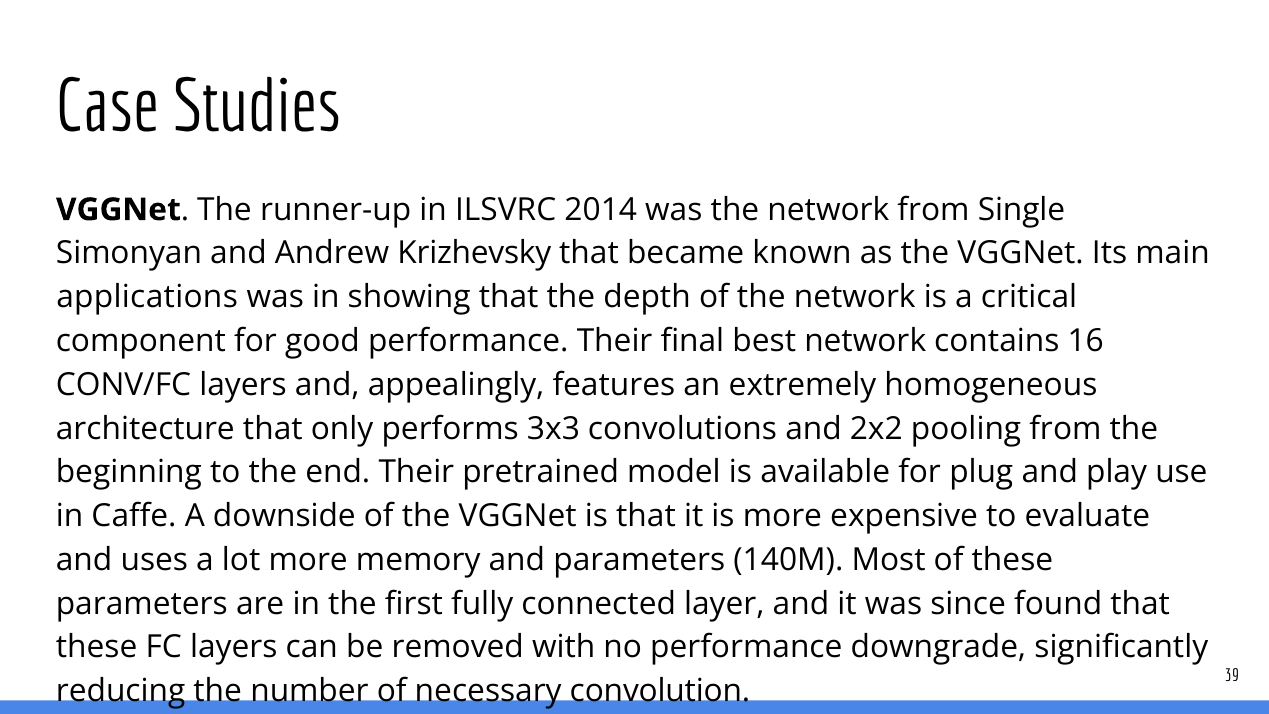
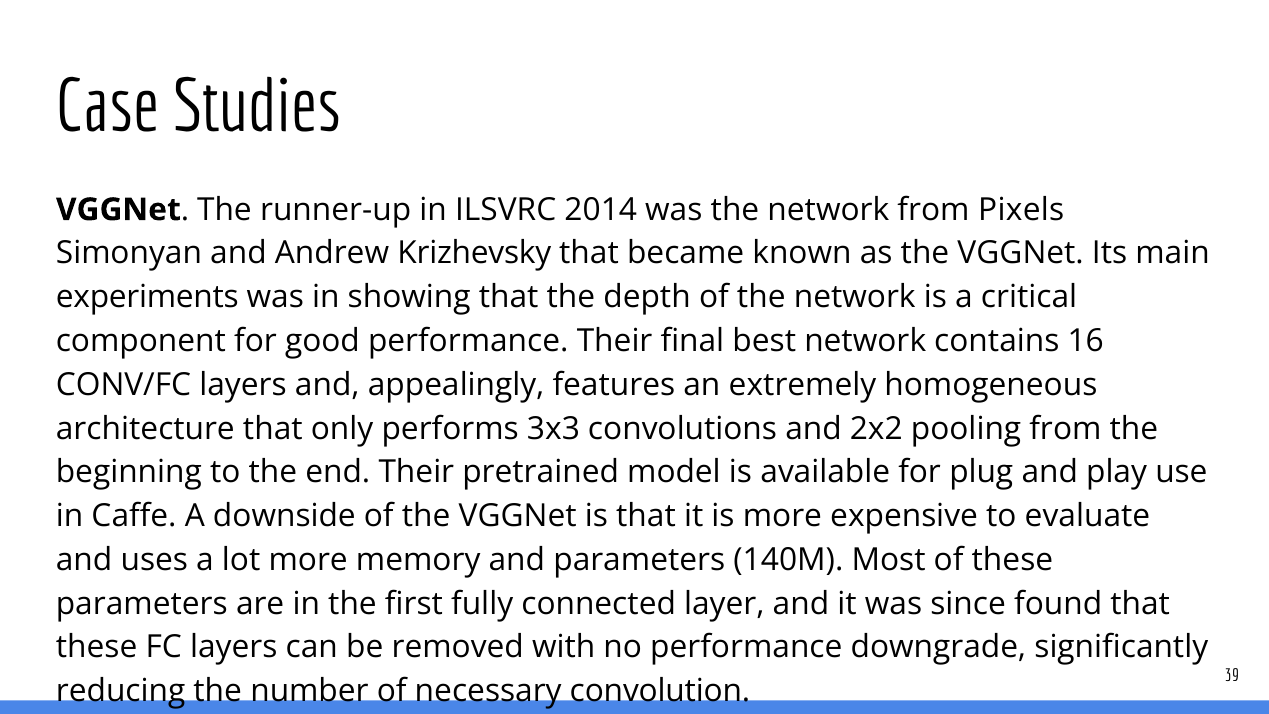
Single: Single -> Pixels
applications: applications -> experiments
